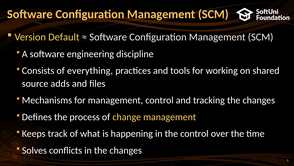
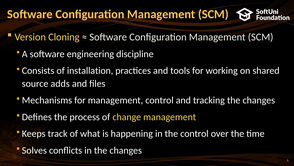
Default: Default -> Cloning
everything: everything -> installation
